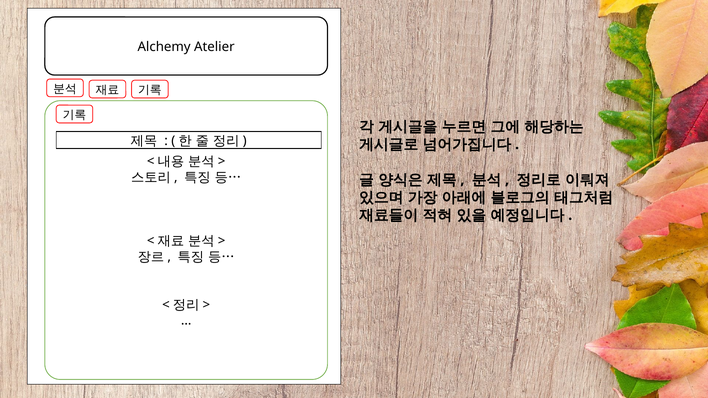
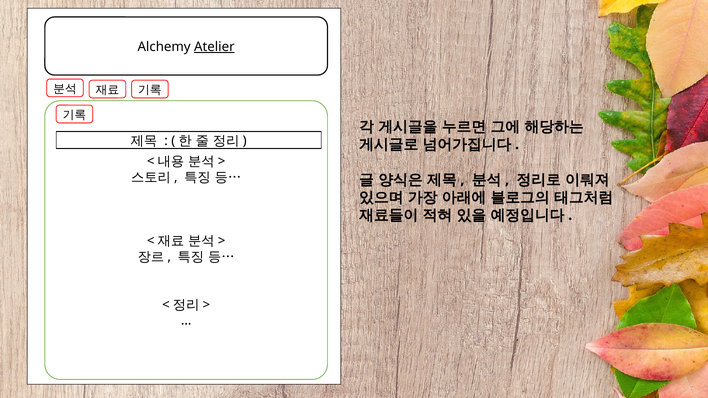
Atelier underline: none -> present
